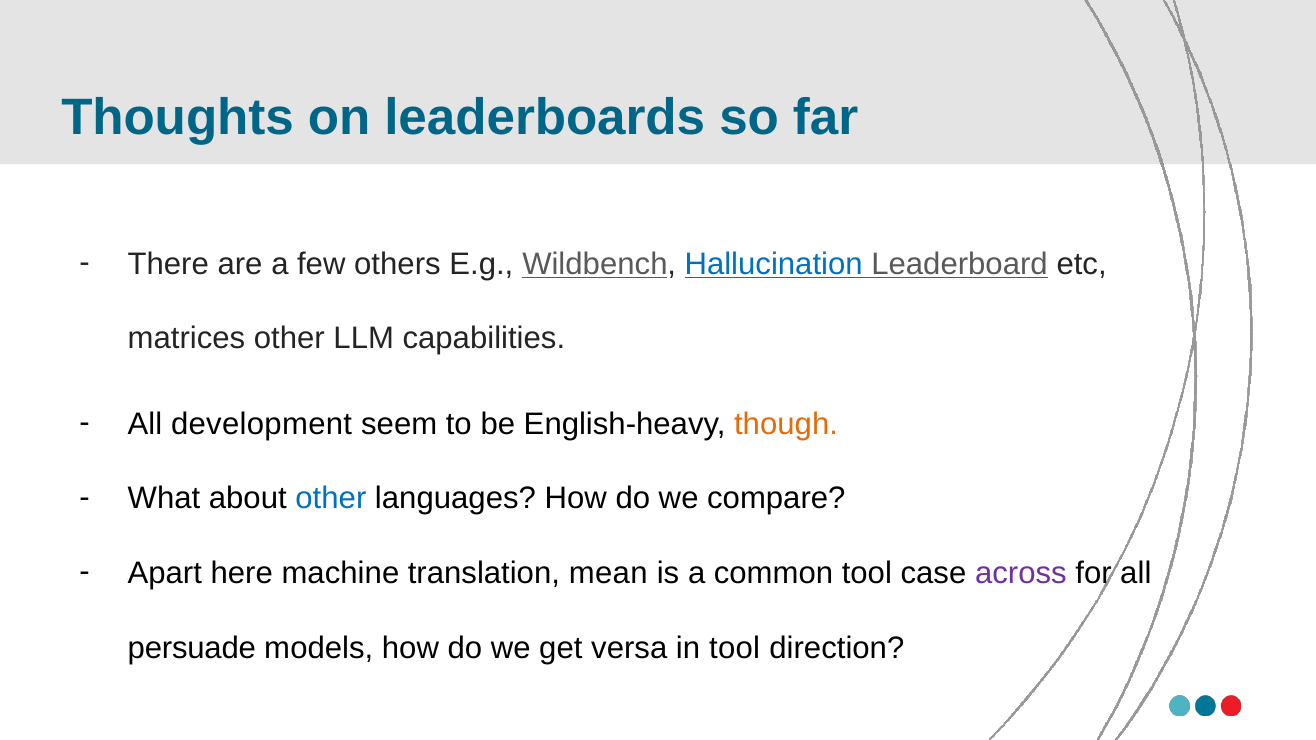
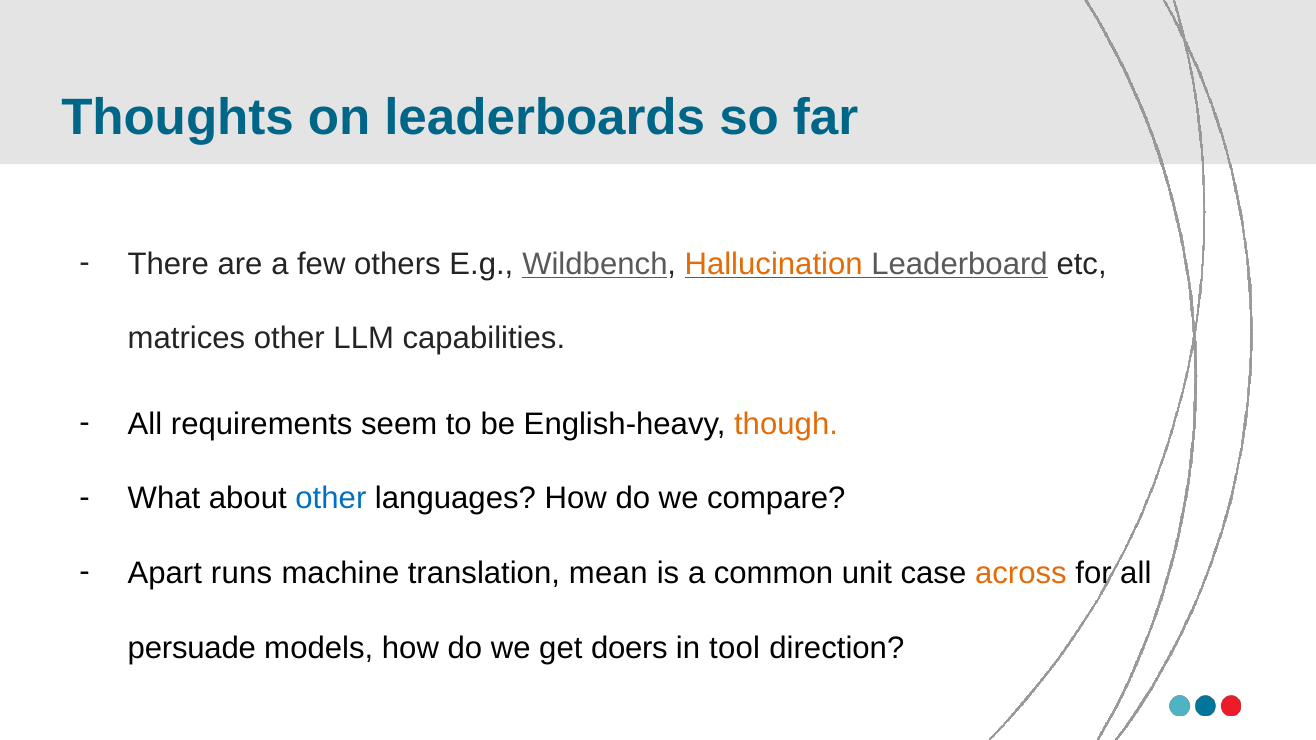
Hallucination colour: blue -> orange
development: development -> requirements
here: here -> runs
common tool: tool -> unit
across colour: purple -> orange
versa: versa -> doers
